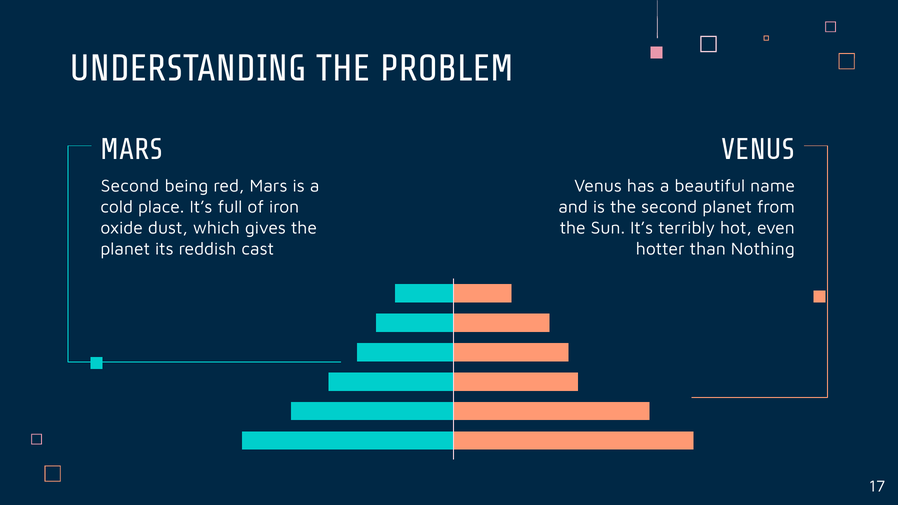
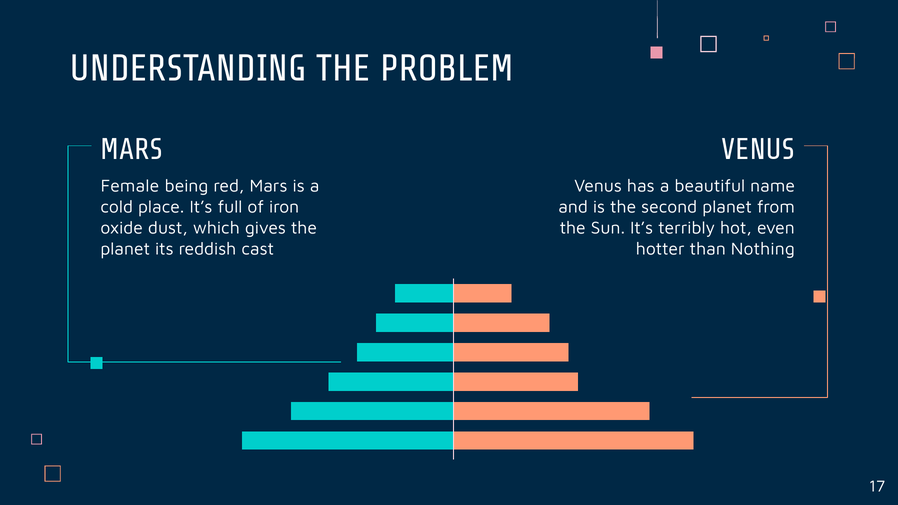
Second at (130, 186): Second -> Female
